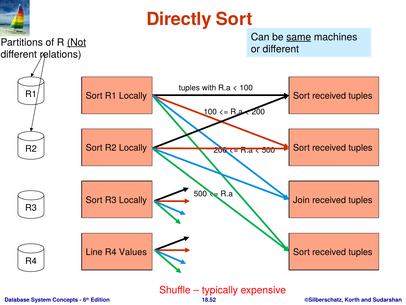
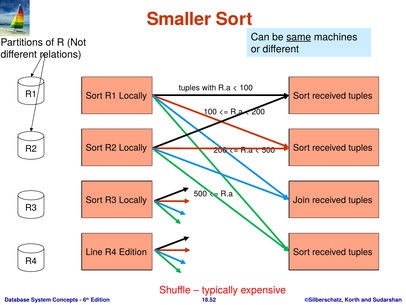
Directly: Directly -> Smaller
Not underline: present -> none
R4 Values: Values -> Edition
